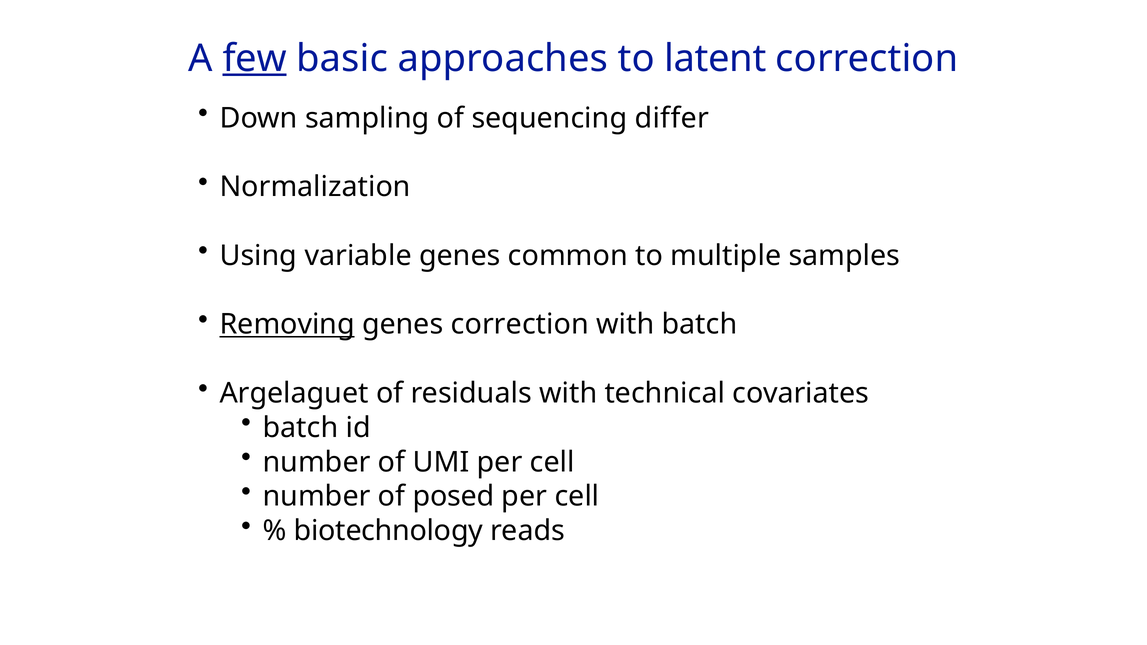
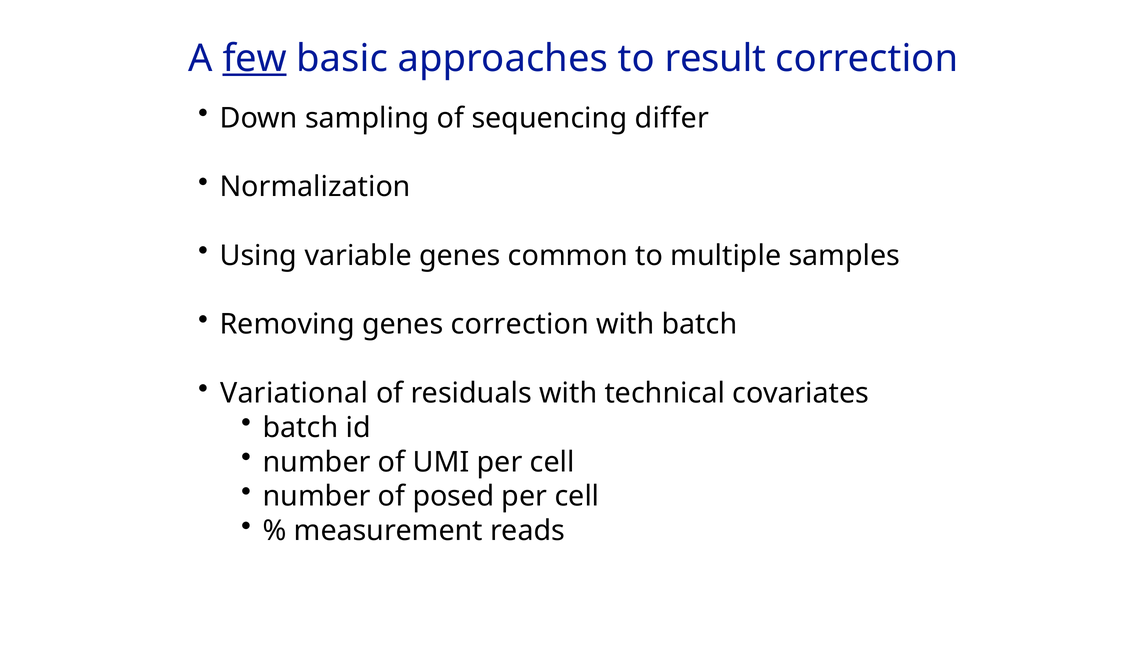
latent: latent -> result
Removing underline: present -> none
Argelaguet: Argelaguet -> Variational
biotechnology: biotechnology -> measurement
